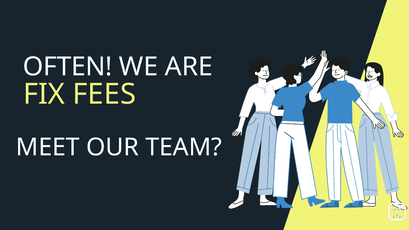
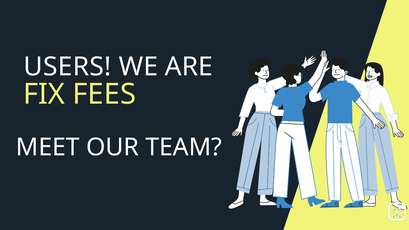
OFTEN: OFTEN -> USERS
